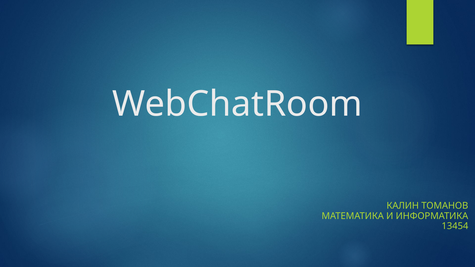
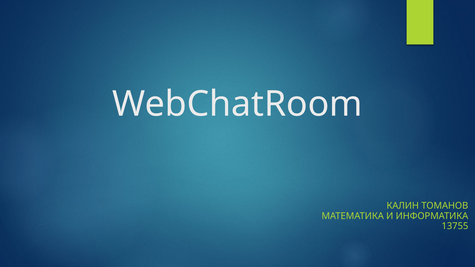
13454: 13454 -> 13755
